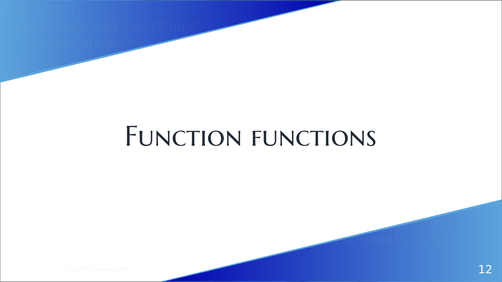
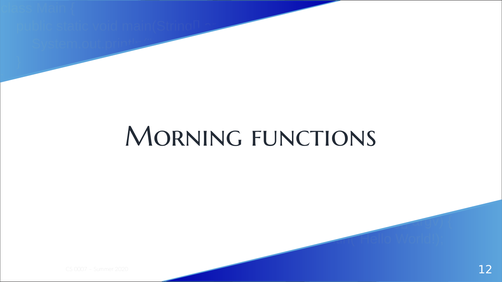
Function: Function -> Morning
